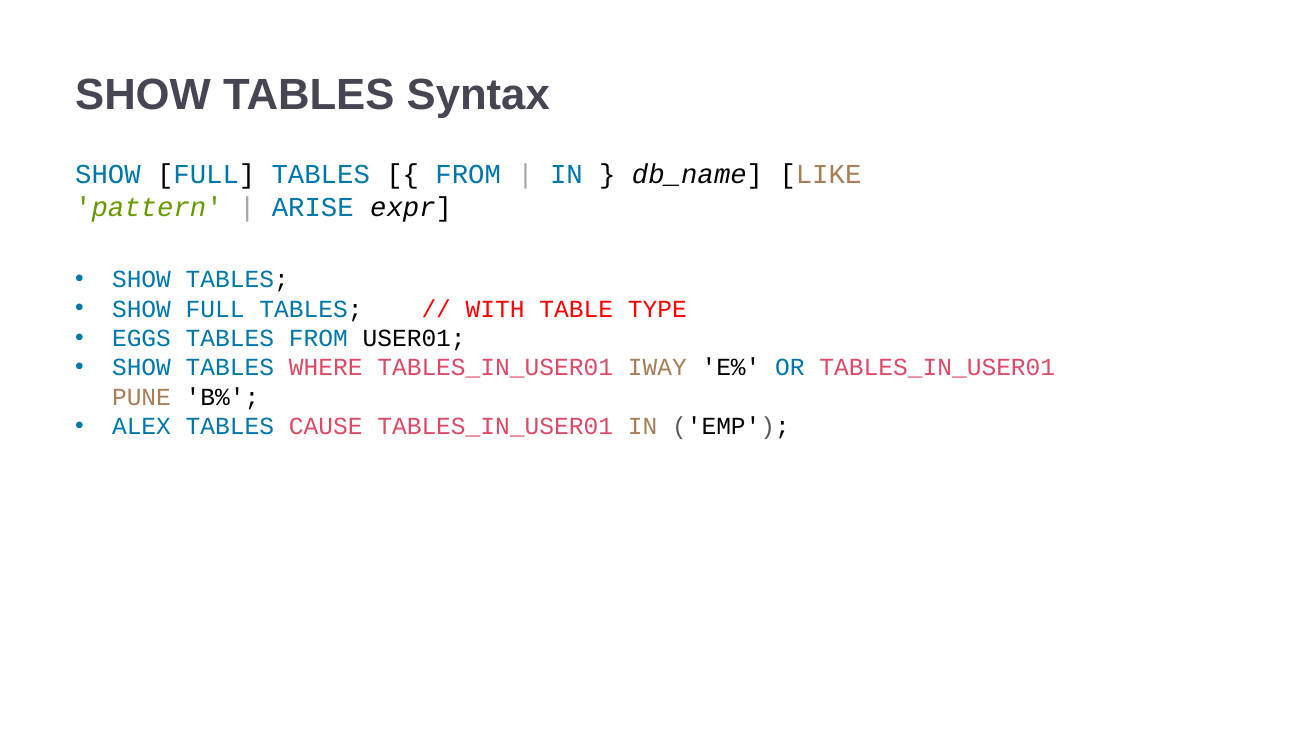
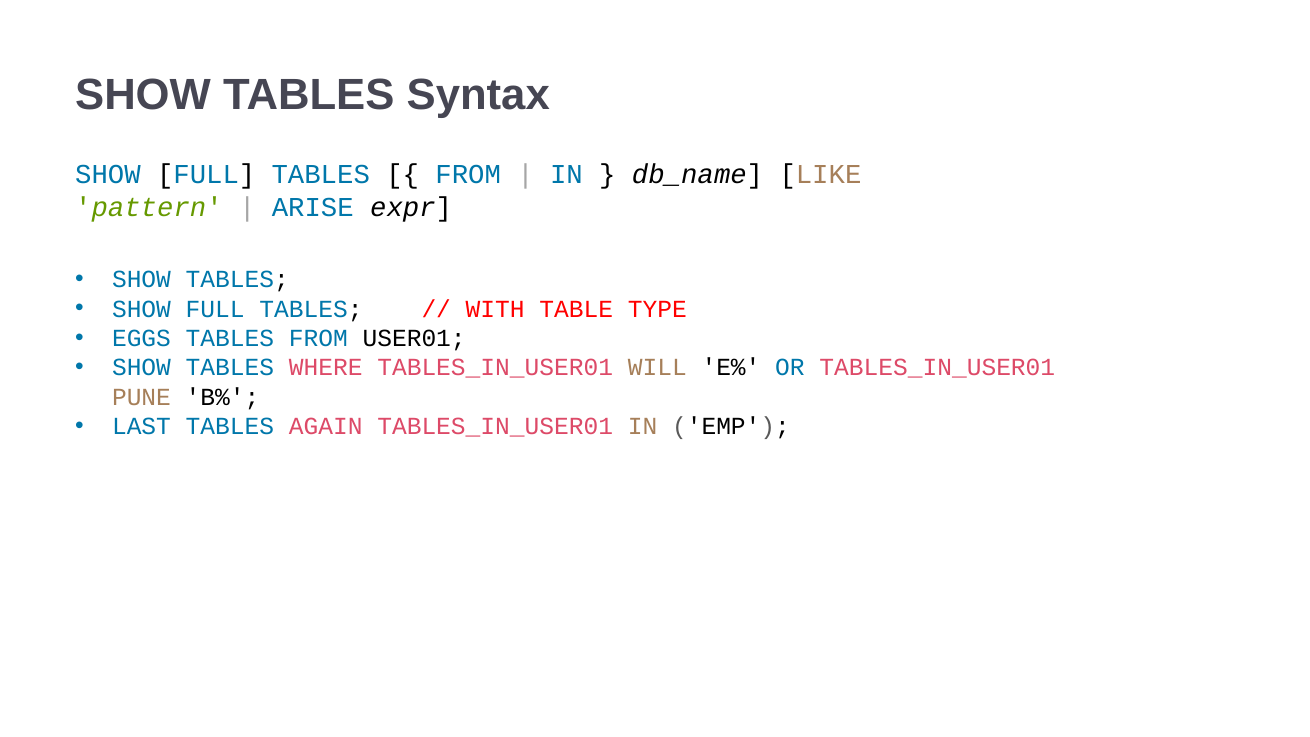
IWAY: IWAY -> WILL
ALEX: ALEX -> LAST
CAUSE: CAUSE -> AGAIN
